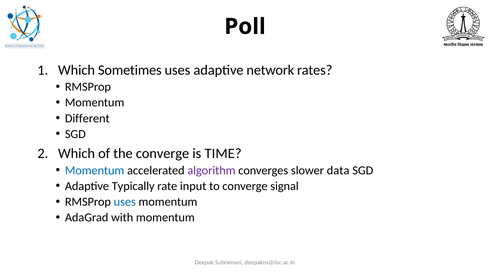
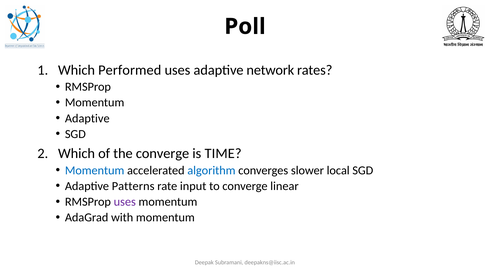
Sometimes: Sometimes -> Performed
Different at (87, 119): Different -> Adaptive
algorithm colour: purple -> blue
data: data -> local
Typically: Typically -> Patterns
signal: signal -> linear
uses at (125, 202) colour: blue -> purple
